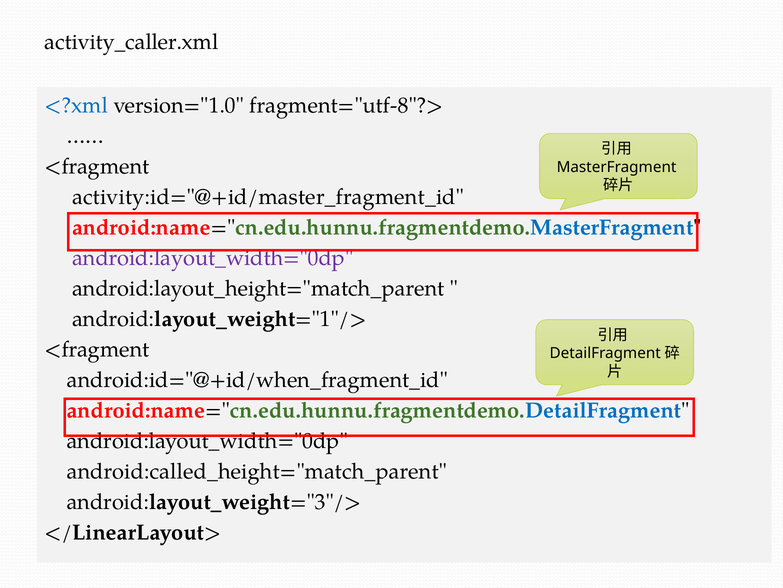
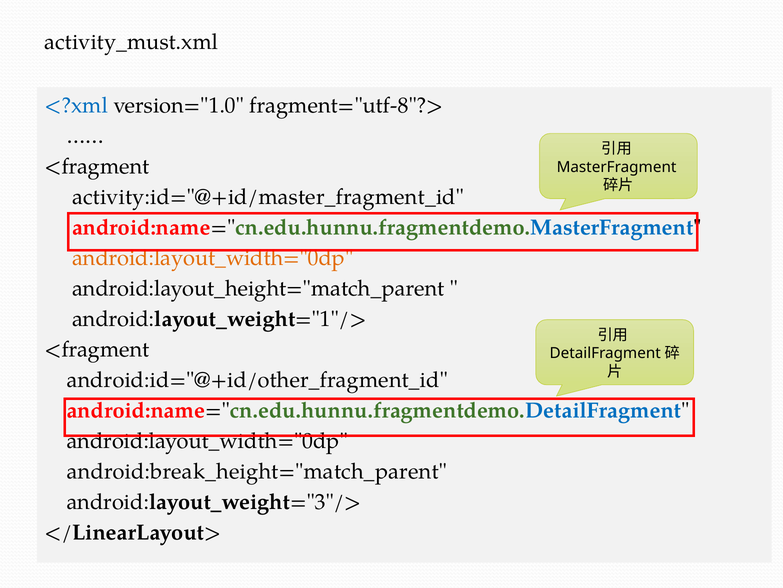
activity_caller.xml: activity_caller.xml -> activity_must.xml
android:layout_width="0dp at (213, 258) colour: purple -> orange
android:id="@+id/when_fragment_id: android:id="@+id/when_fragment_id -> android:id="@+id/other_fragment_id
android:called_height="match_parent: android:called_height="match_parent -> android:break_height="match_parent
